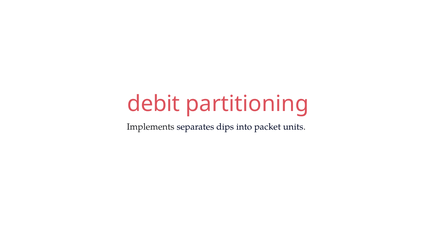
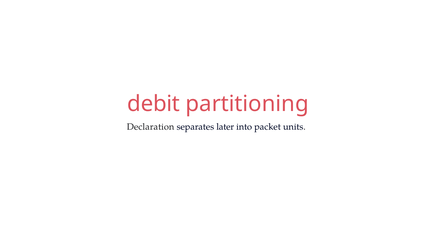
Implements: Implements -> Declaration
dips: dips -> later
